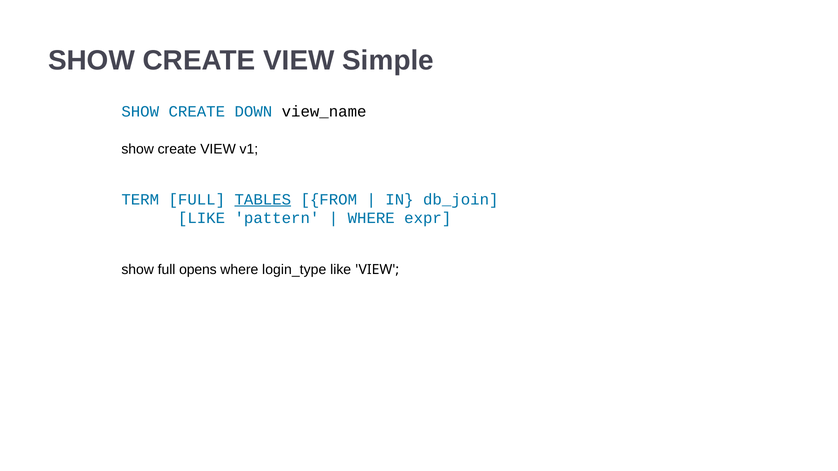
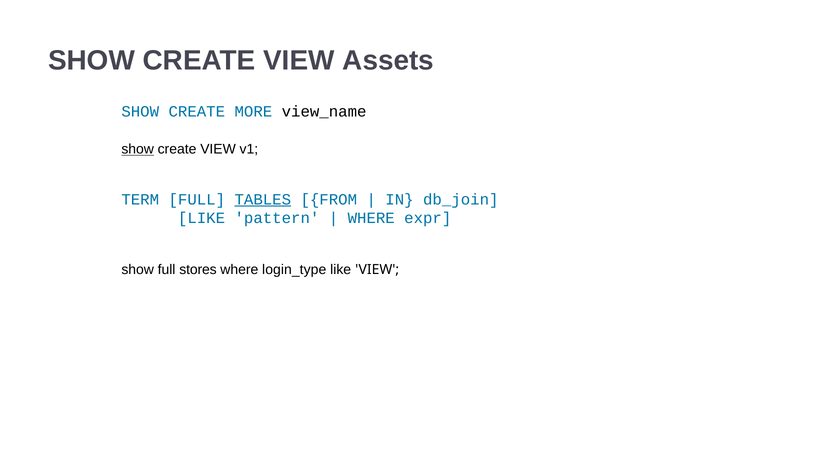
Simple: Simple -> Assets
DOWN: DOWN -> MORE
show at (138, 149) underline: none -> present
opens: opens -> stores
